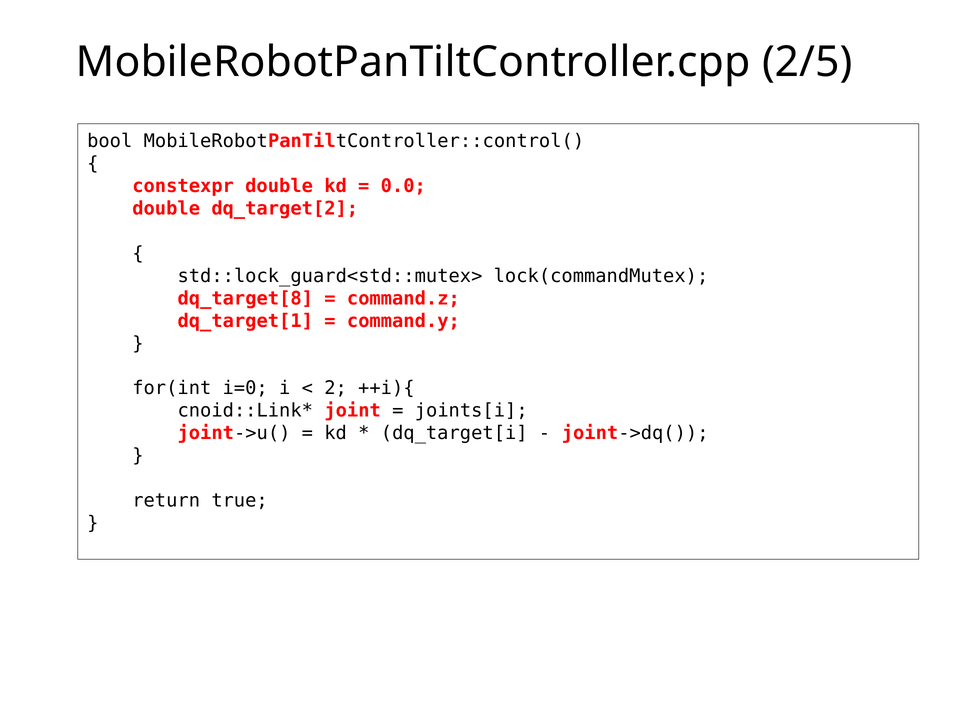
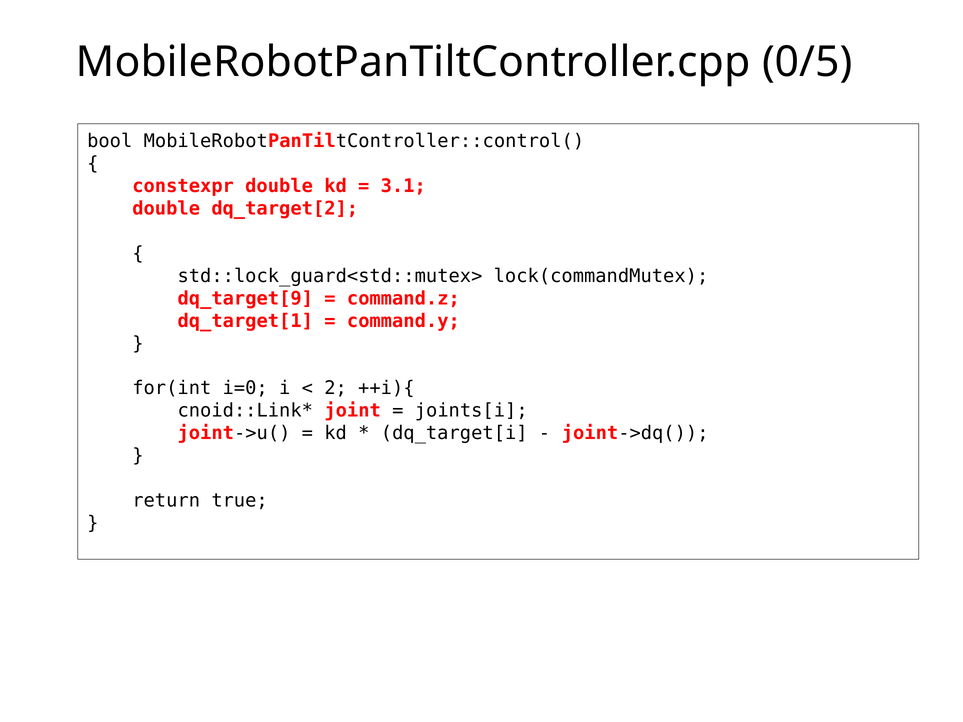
2/5: 2/5 -> 0/5
0.0: 0.0 -> 3.1
dq_target[8: dq_target[8 -> dq_target[9
